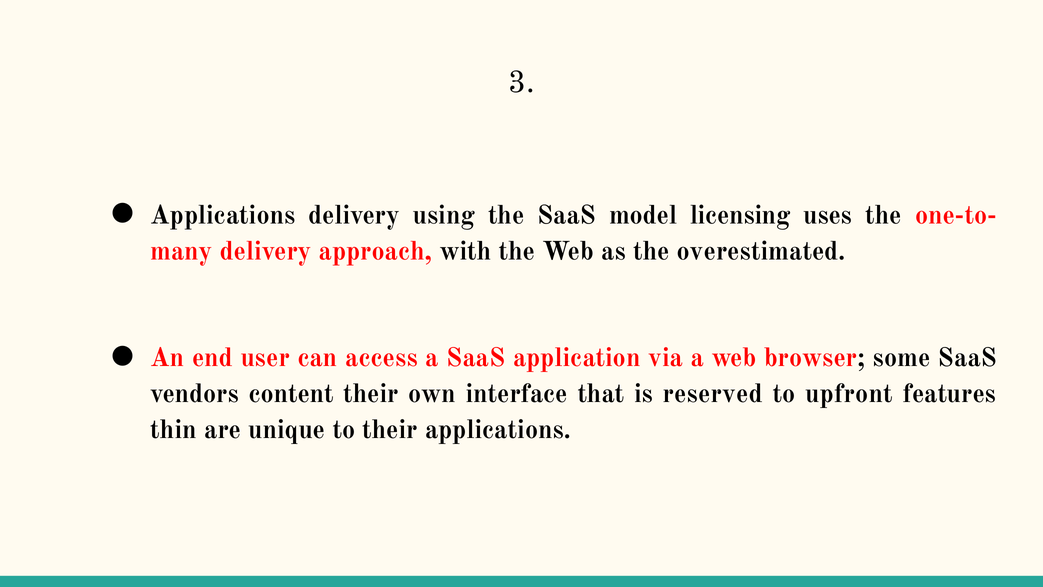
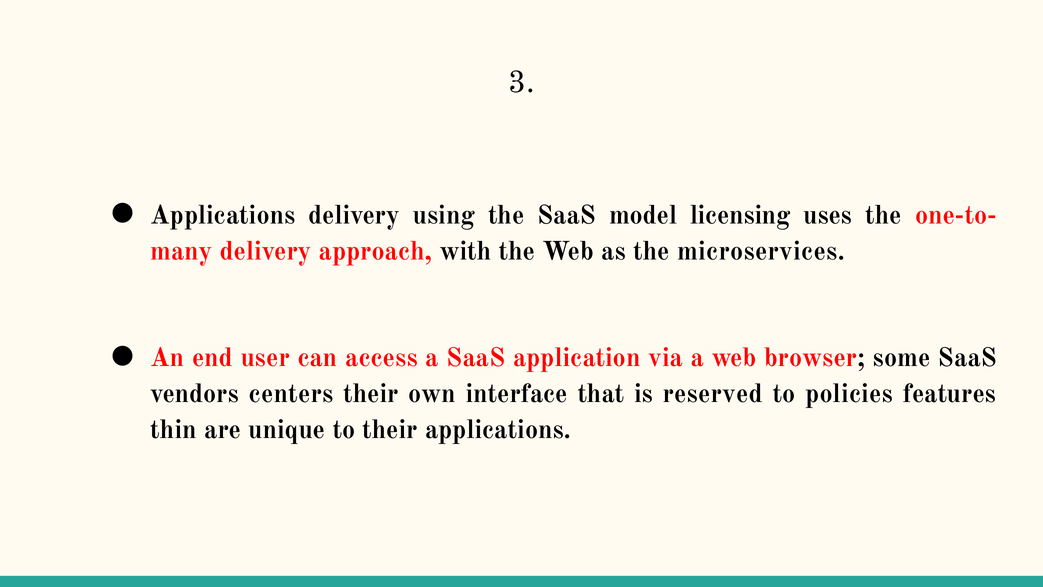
overestimated: overestimated -> microservices
content: content -> centers
upfront: upfront -> policies
